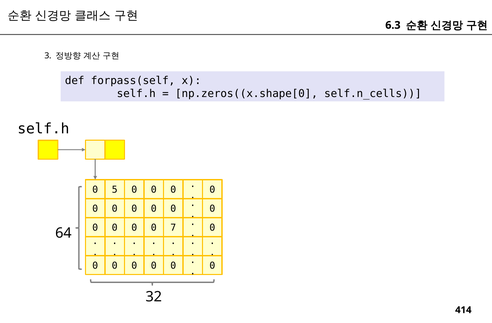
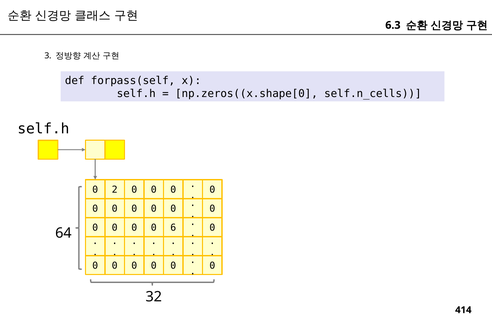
5: 5 -> 2
7: 7 -> 6
